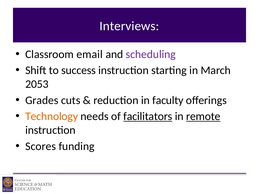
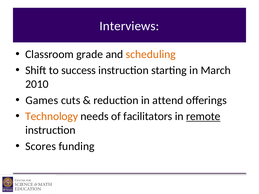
email: email -> grade
scheduling colour: purple -> orange
2053: 2053 -> 2010
Grades: Grades -> Games
faculty: faculty -> attend
facilitators underline: present -> none
